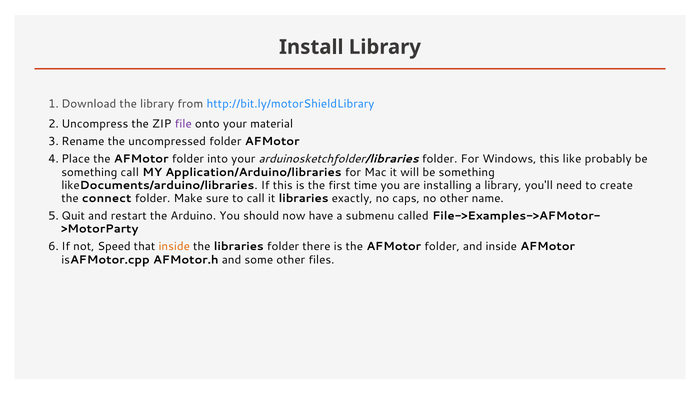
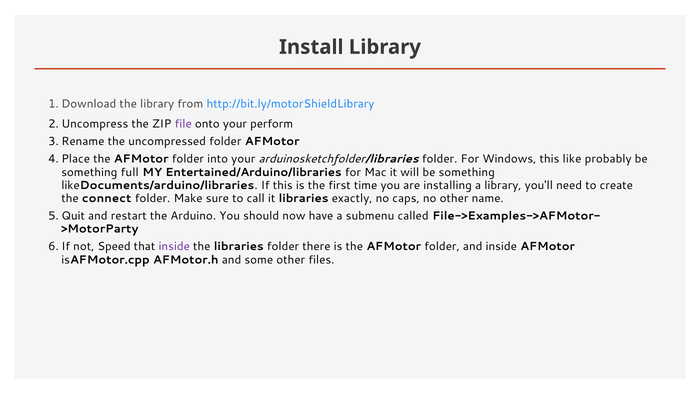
material: material -> perform
something call: call -> full
Application/Arduino/libraries: Application/Arduino/libraries -> Entertained/Arduino/libraries
inside at (174, 246) colour: orange -> purple
